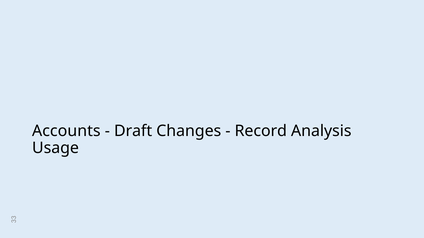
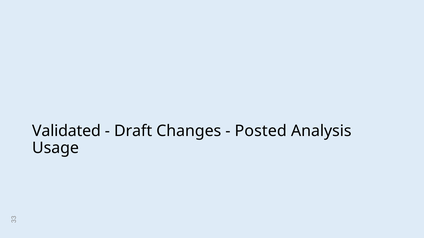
Accounts: Accounts -> Validated
Record: Record -> Posted
